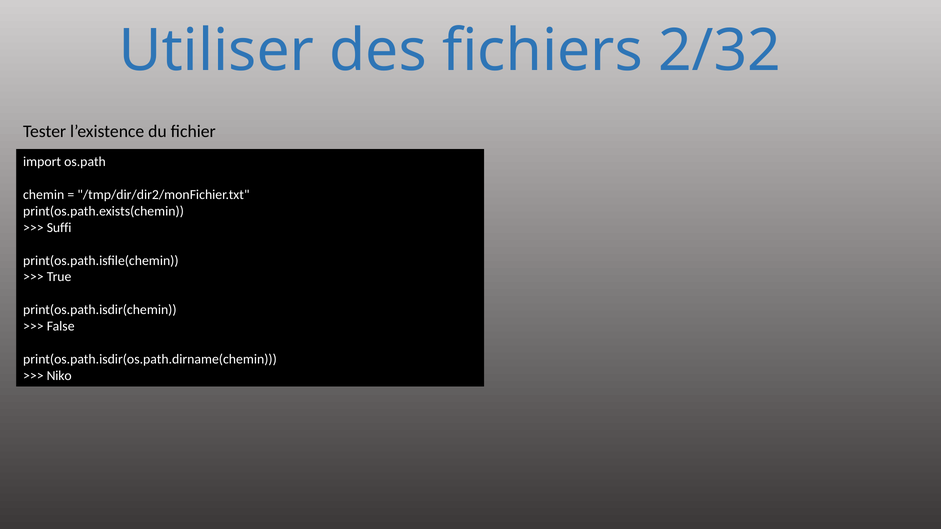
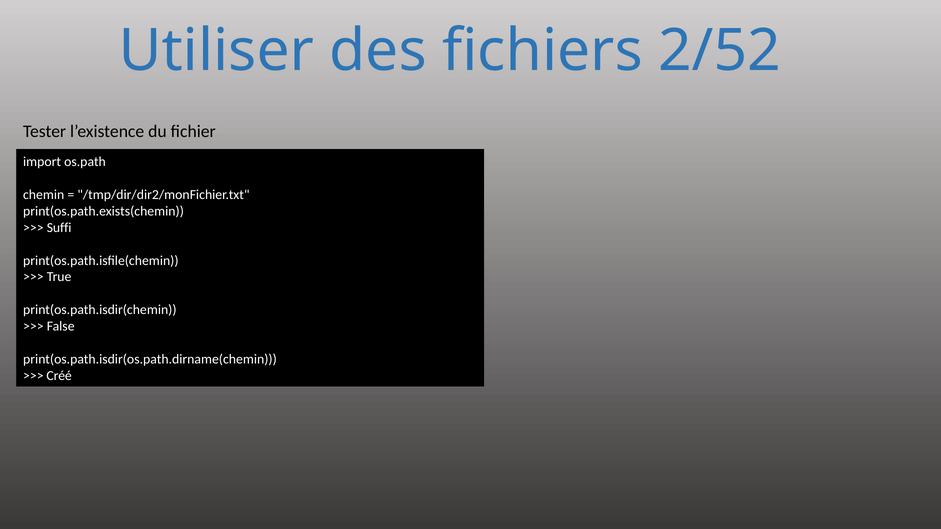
2/32: 2/32 -> 2/52
Niko: Niko -> Créé
